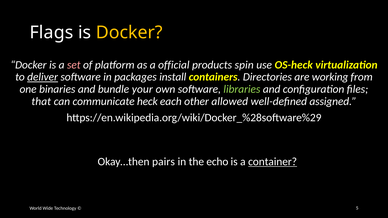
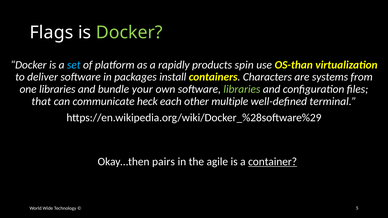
Docker at (129, 33) colour: yellow -> light green
set colour: pink -> light blue
official: official -> rapidly
OS-heck: OS-heck -> OS-than
deliver underline: present -> none
Directories: Directories -> Characters
working: working -> systems
one binaries: binaries -> libraries
allowed: allowed -> multiple
assigned: assigned -> terminal
echo: echo -> agile
